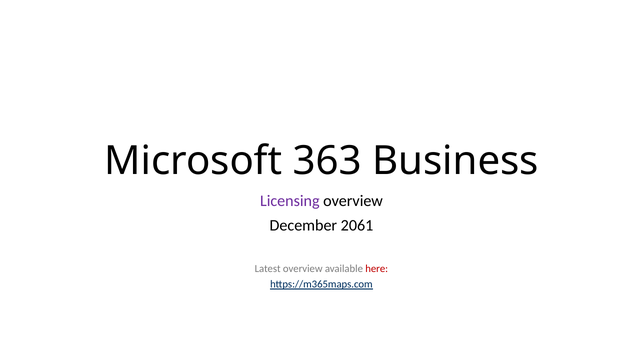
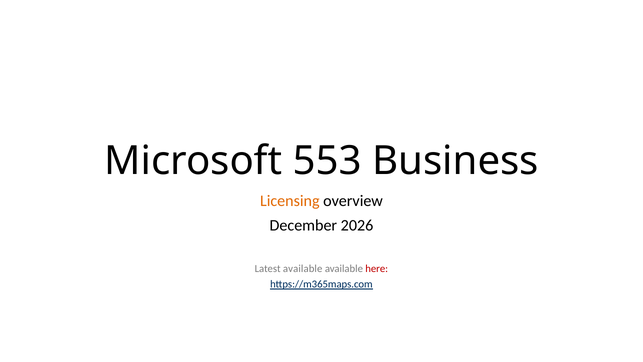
363: 363 -> 553
Licensing colour: purple -> orange
2061: 2061 -> 2026
Latest overview: overview -> available
